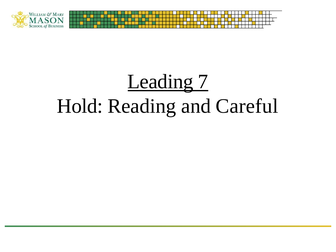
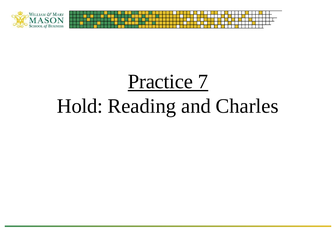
Leading: Leading -> Practice
Careful: Careful -> Charles
